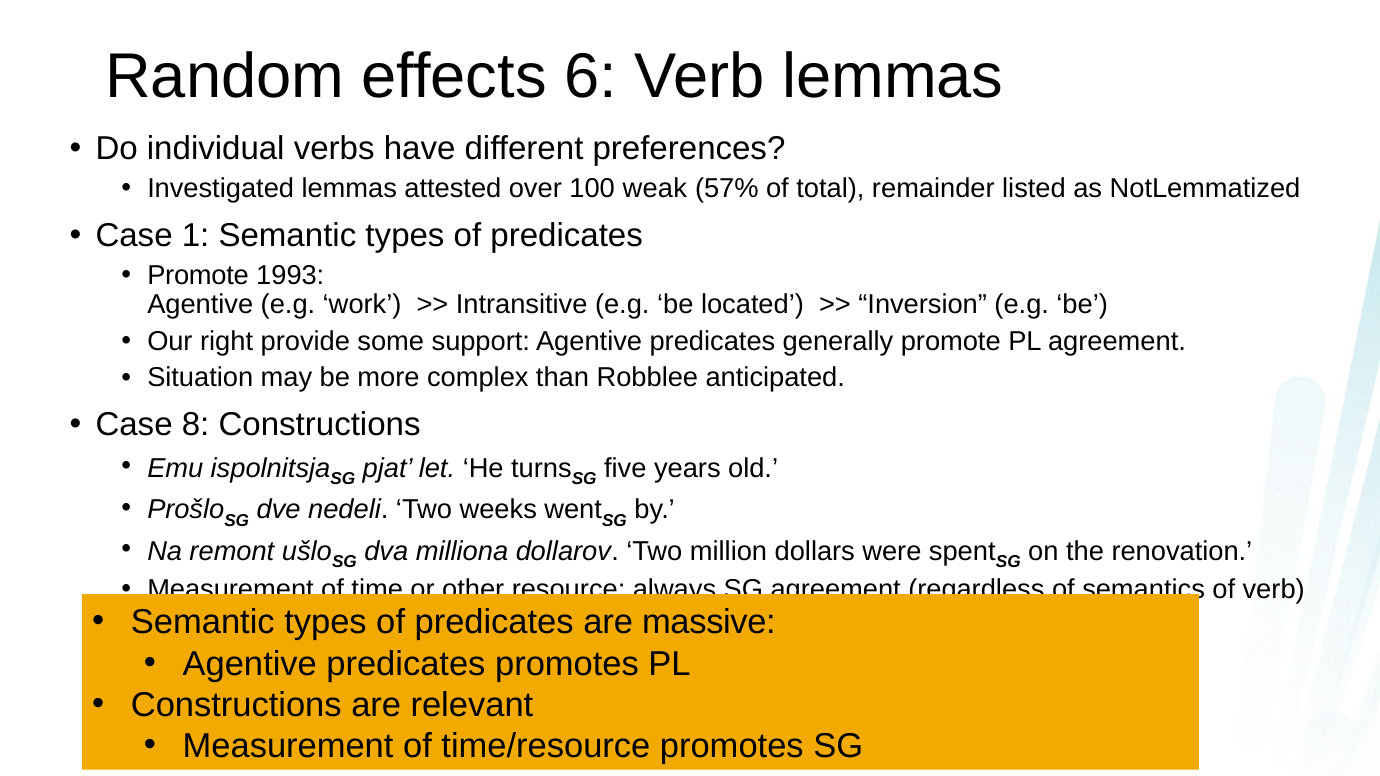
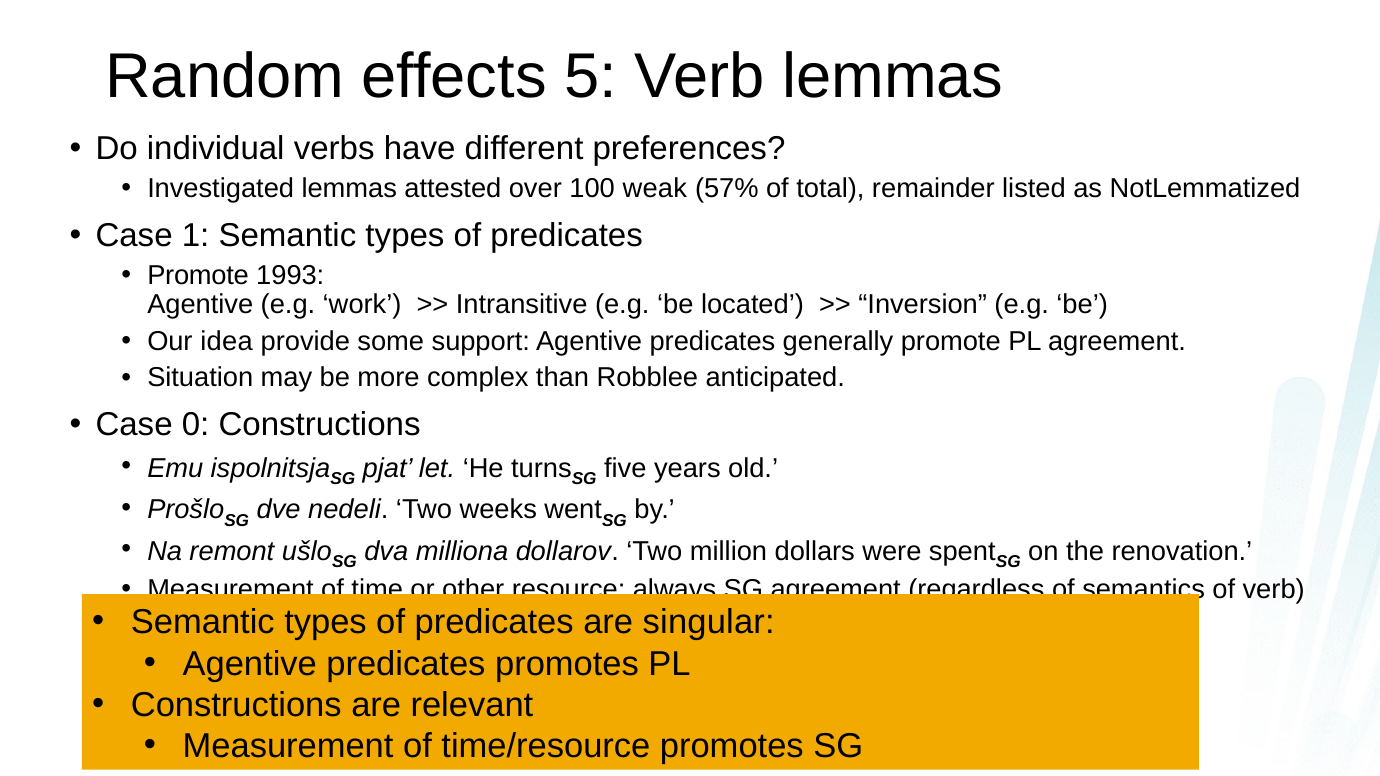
6: 6 -> 5
right: right -> idea
8: 8 -> 0
massive: massive -> singular
